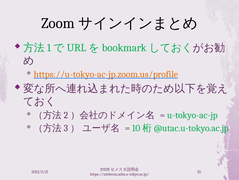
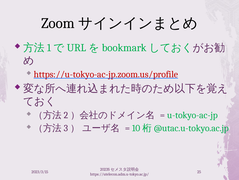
https://u-tokyo-ac-jp.zoom.us/profile colour: orange -> red
